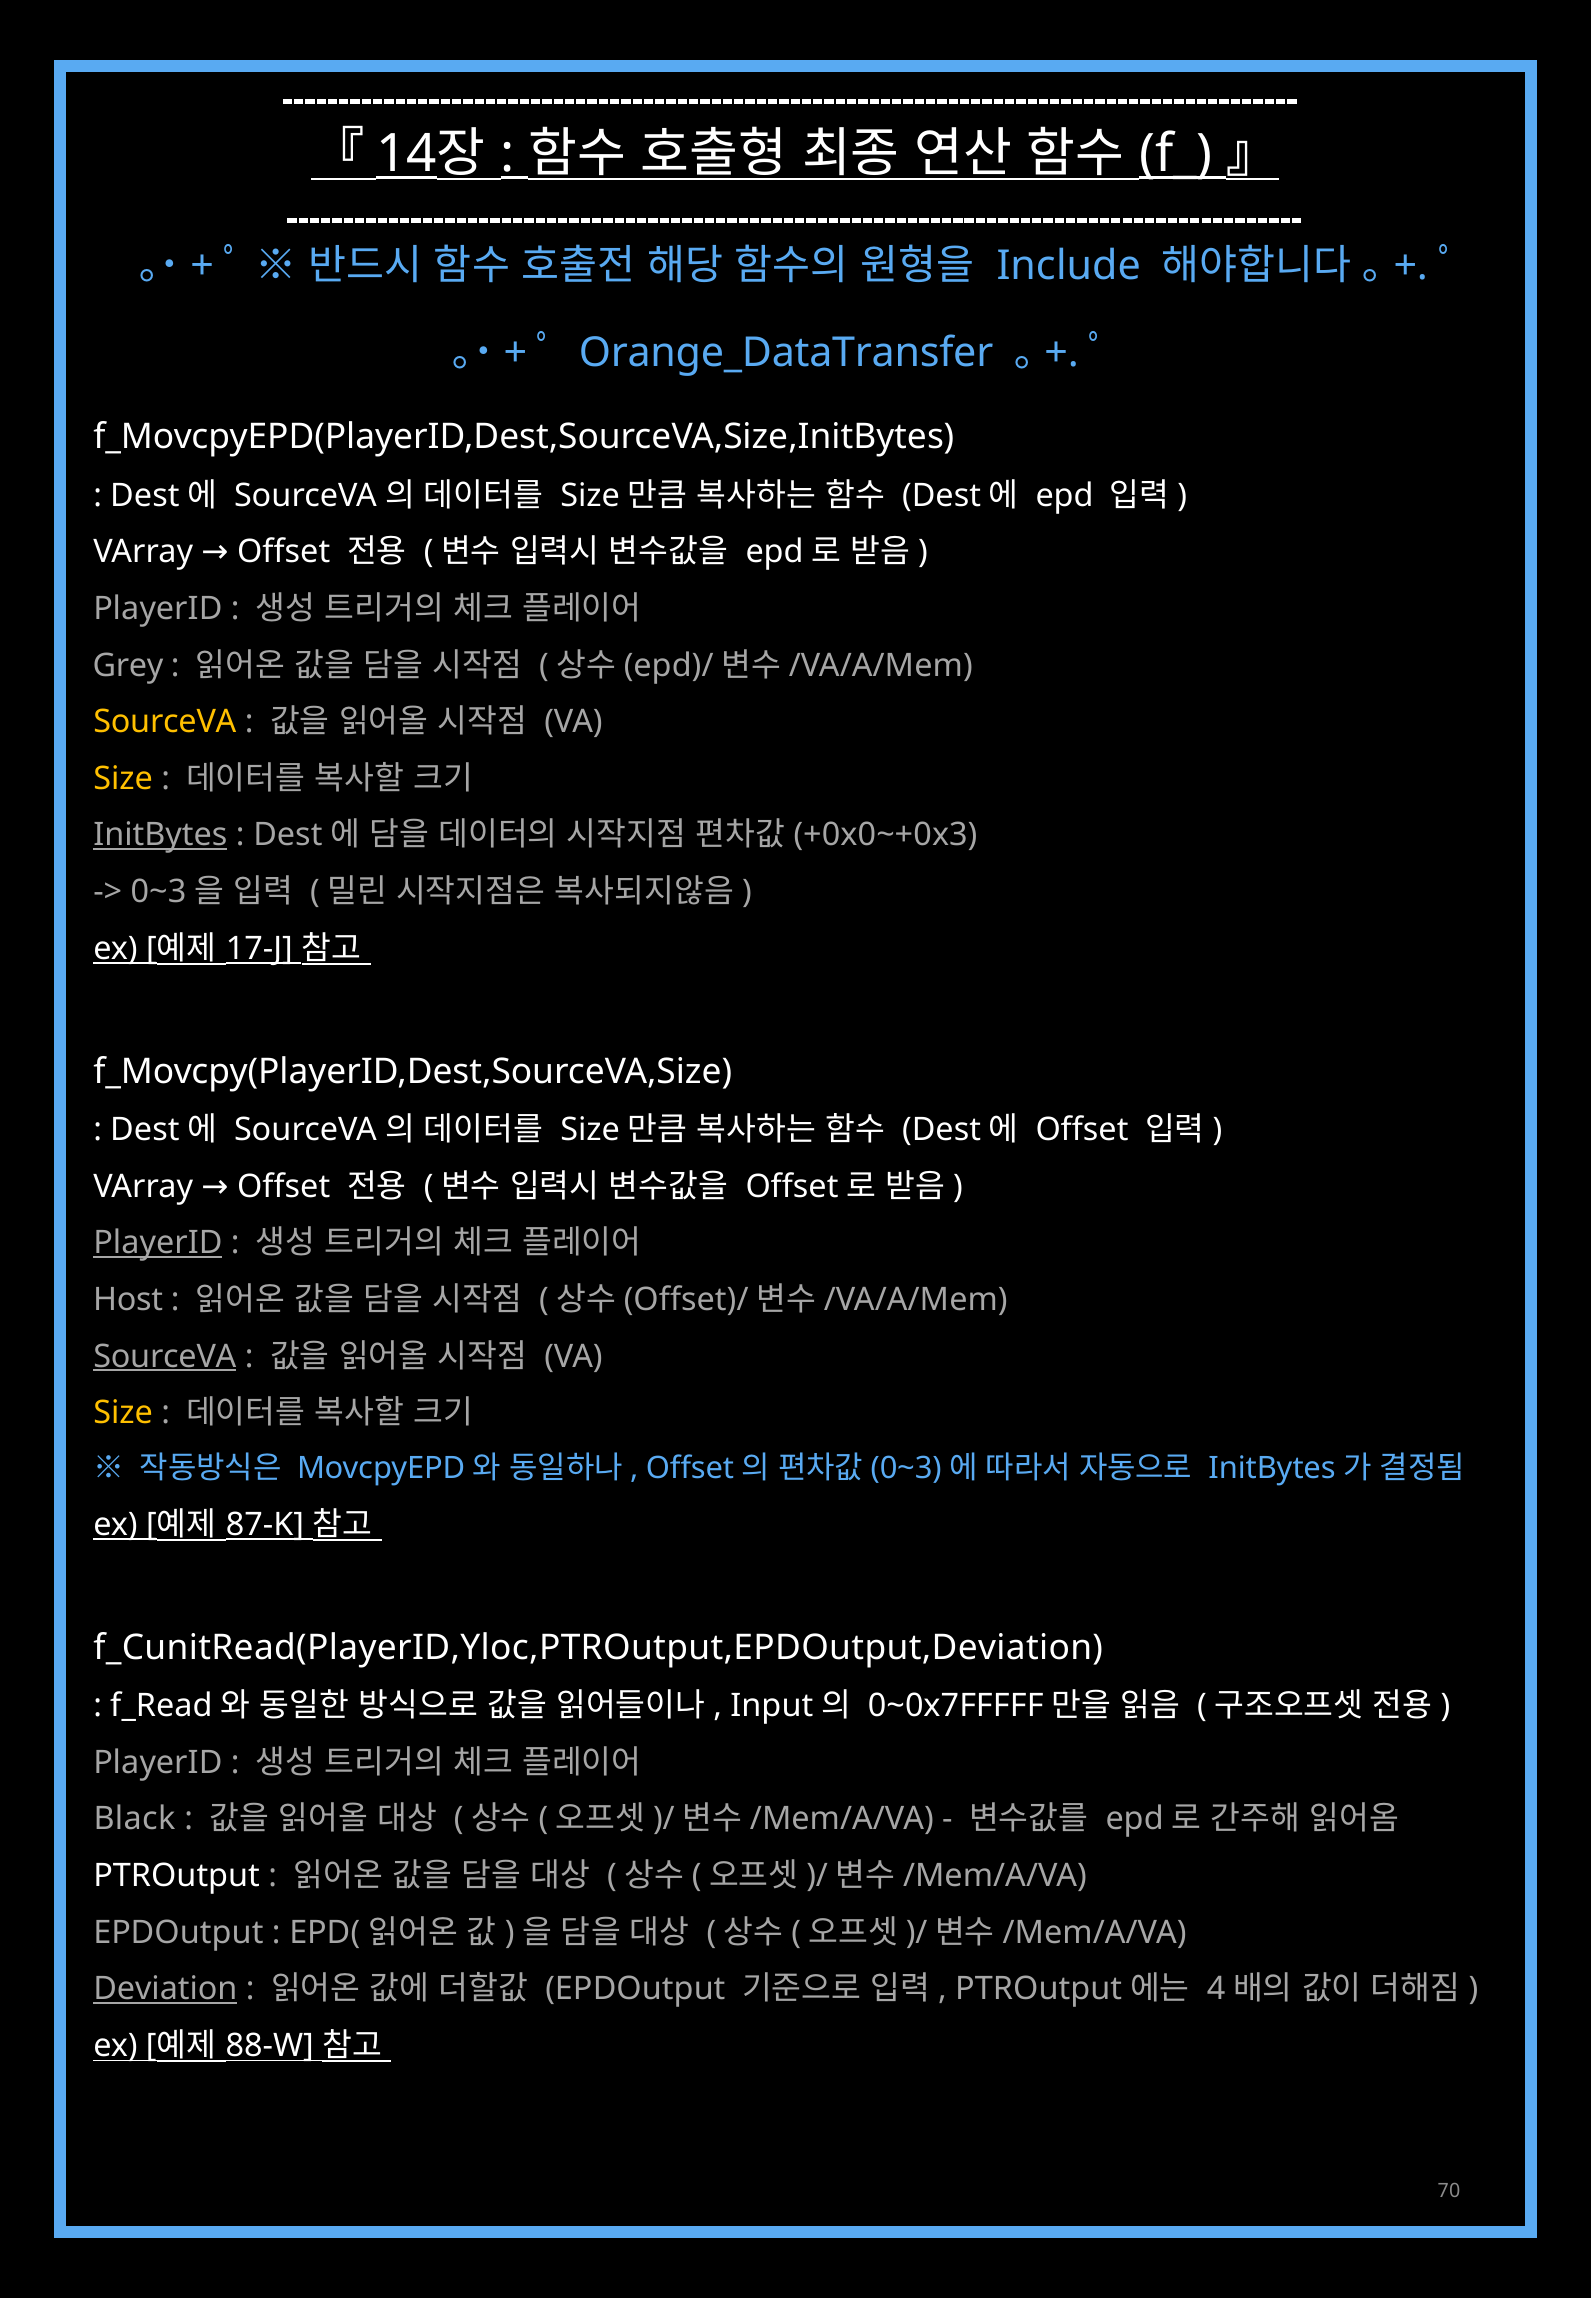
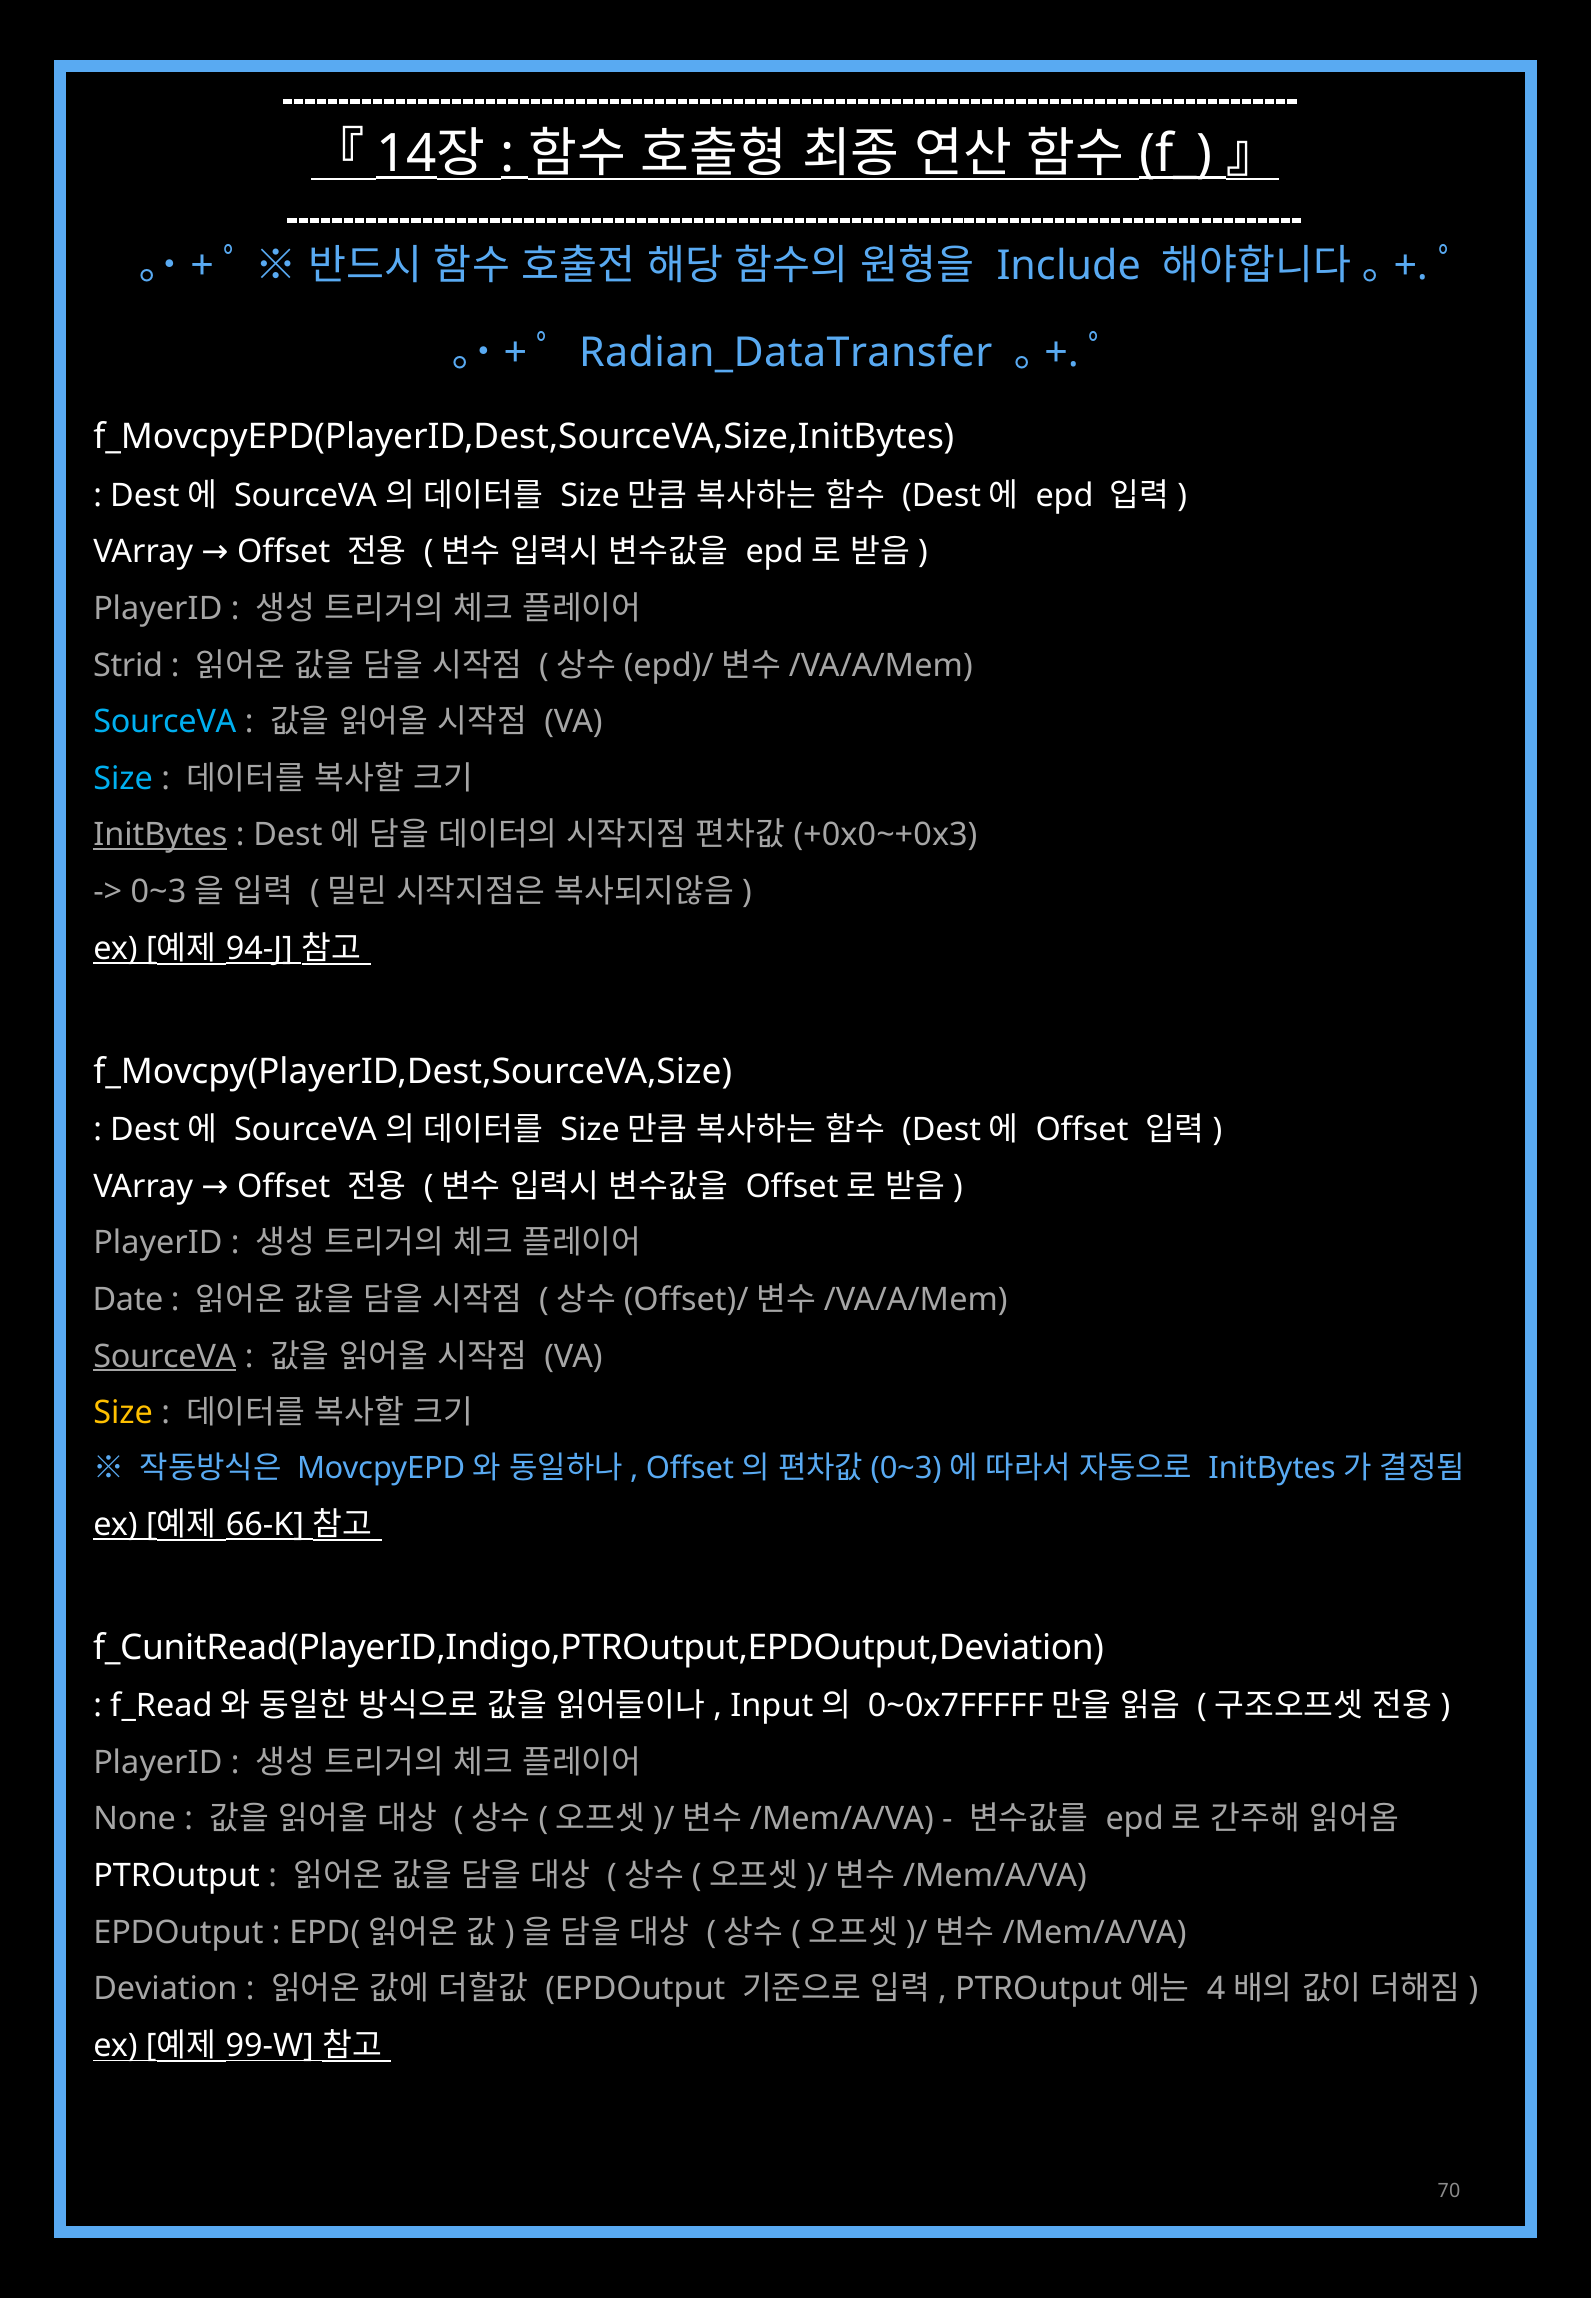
Orange_DataTransfer: Orange_DataTransfer -> Radian_DataTransfer
Grey: Grey -> Strid
SourceVA at (165, 722) colour: yellow -> light blue
Size at (123, 779) colour: yellow -> light blue
17-J: 17-J -> 94-J
PlayerID at (158, 1243) underline: present -> none
Host: Host -> Date
87-K: 87-K -> 66-K
f_CunitRead(PlayerID,Yloc,PTROutput,EPDOutput,Deviation: f_CunitRead(PlayerID,Yloc,PTROutput,EPDOutput,Deviation -> f_CunitRead(PlayerID,Indigo,PTROutput,EPDOutput,Deviation
Black: Black -> None
Deviation underline: present -> none
88-W: 88-W -> 99-W
